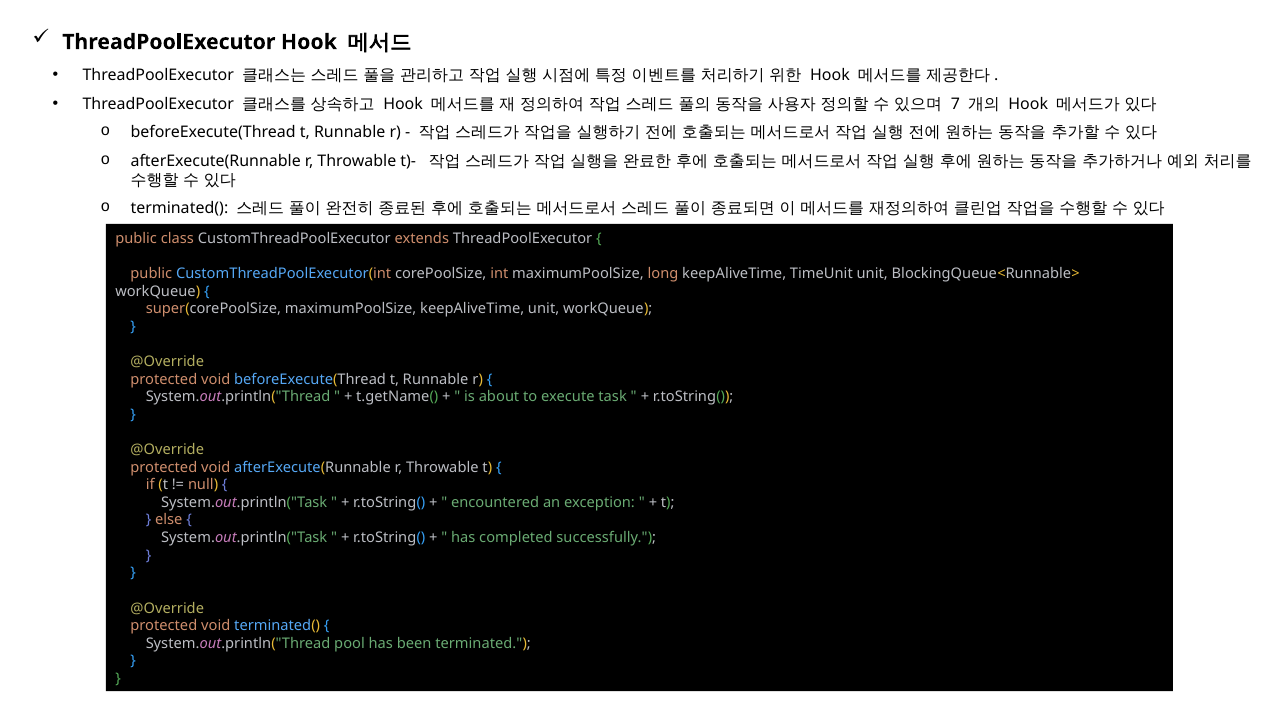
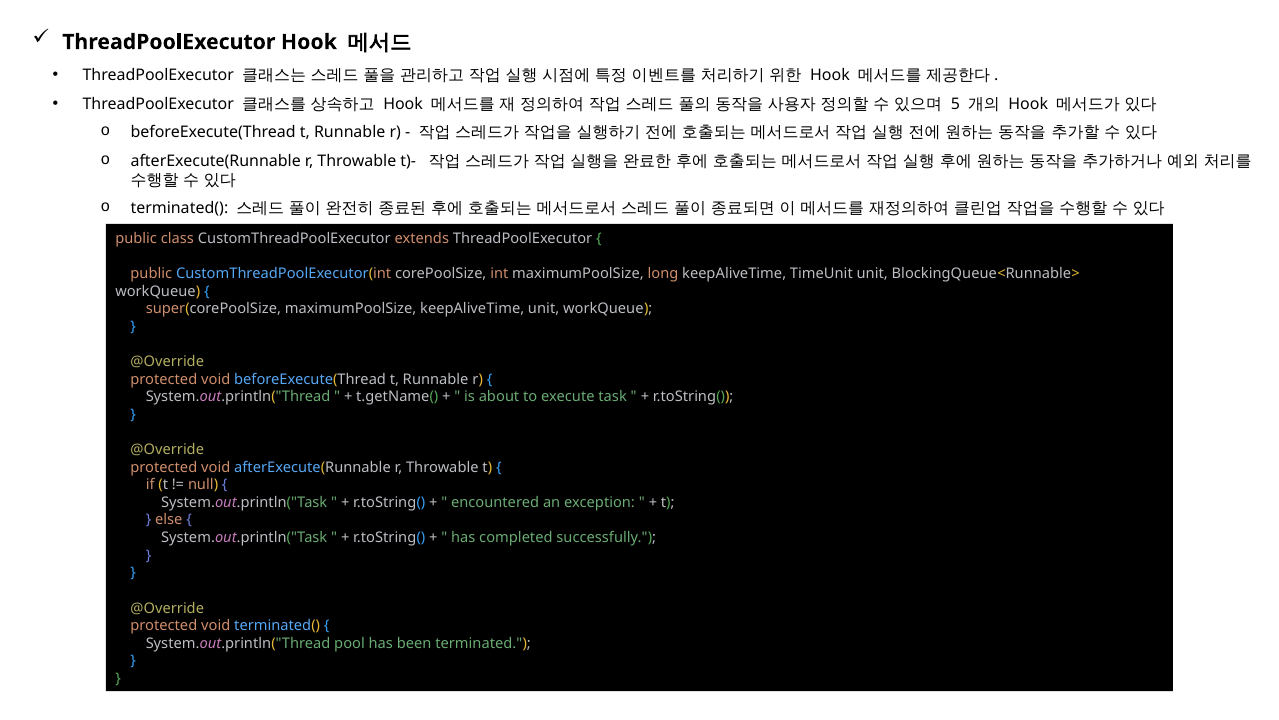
7: 7 -> 5
